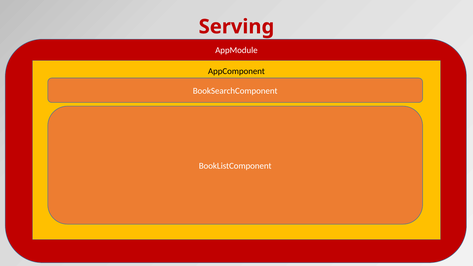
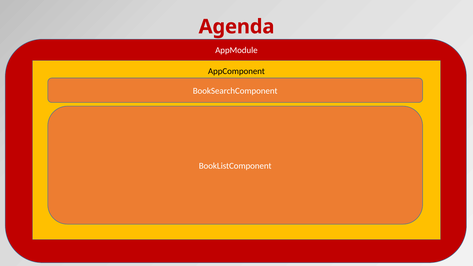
Serving: Serving -> Agenda
